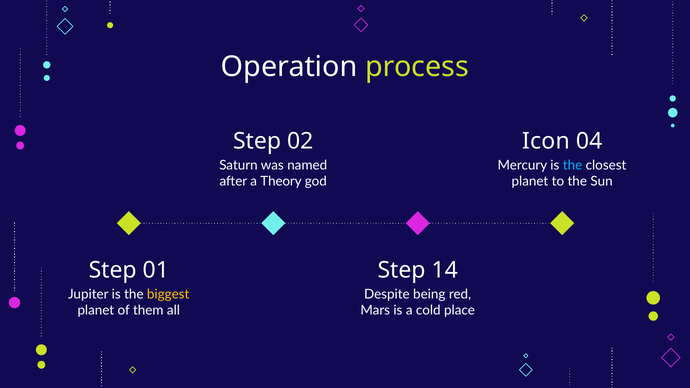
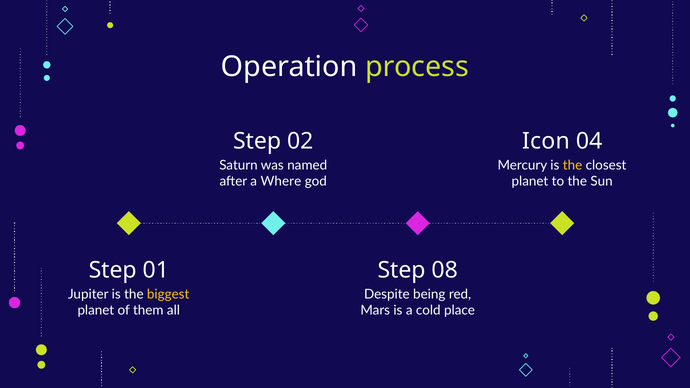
the at (573, 165) colour: light blue -> yellow
Theory: Theory -> Where
14: 14 -> 08
